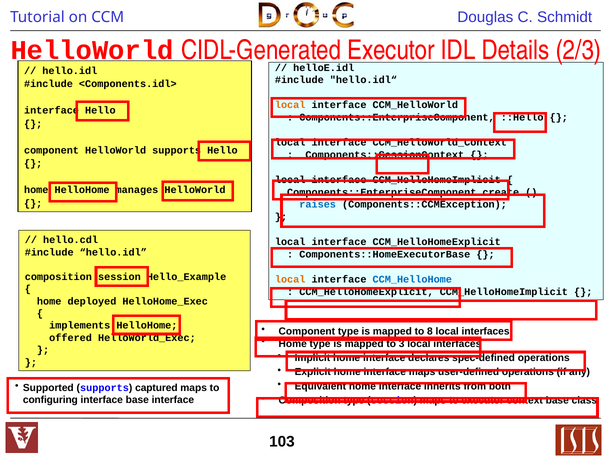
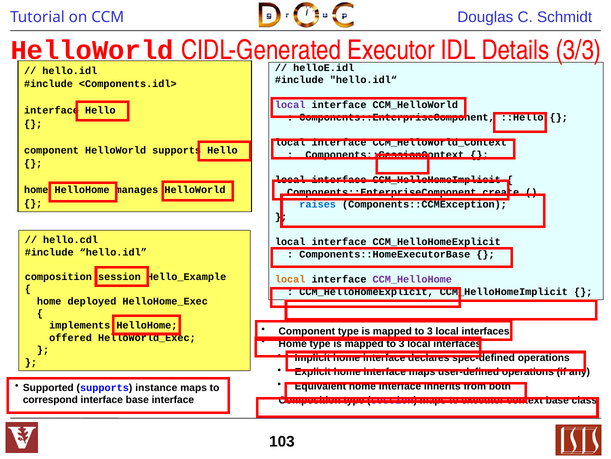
2/3: 2/3 -> 3/3
local at (290, 105) colour: orange -> purple
CCM_HelloHome colour: blue -> purple
8 at (430, 331): 8 -> 3
captured: captured -> instance
configuring: configuring -> correspond
